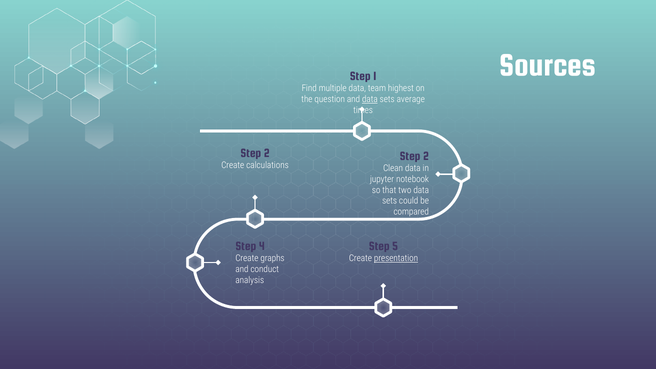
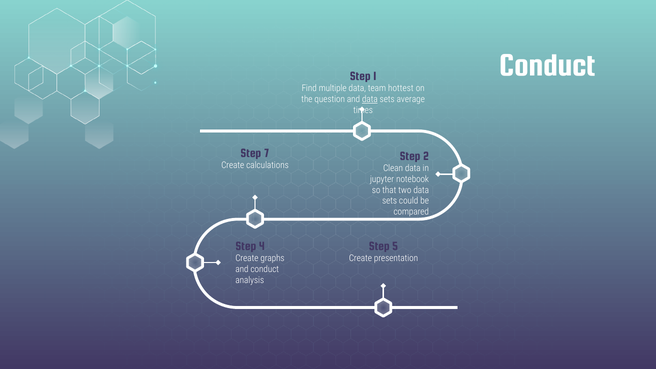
Sources at (548, 65): Sources -> Conduct
highest: highest -> hottest
2 at (267, 153): 2 -> 7
presentation underline: present -> none
